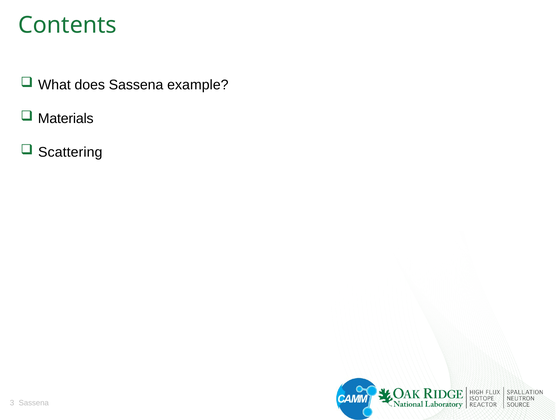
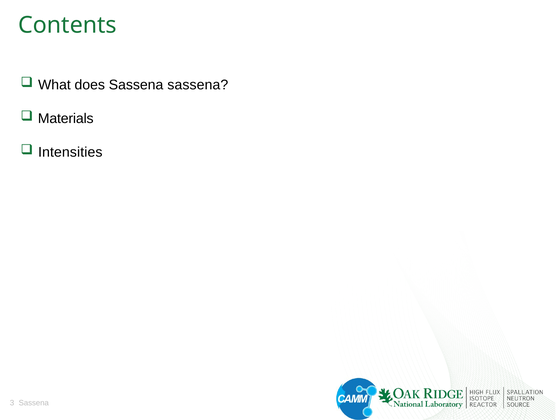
Sassena example: example -> sassena
Scattering: Scattering -> Intensities
